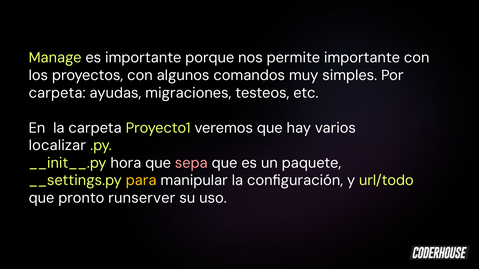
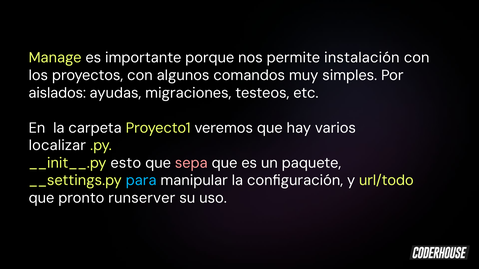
permite importante: importante -> instalación
carpeta at (57, 93): carpeta -> aislados
hora: hora -> esto
para colour: yellow -> light blue
